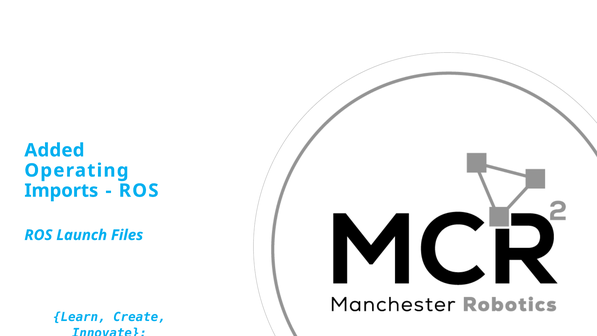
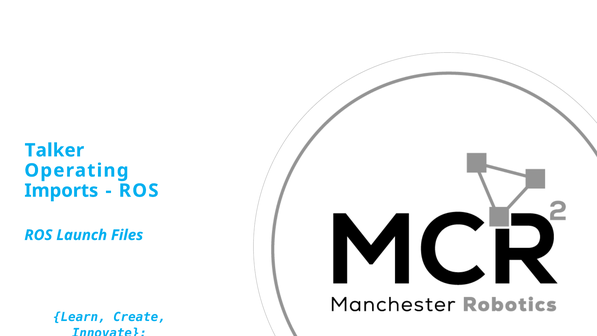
Added: Added -> Talker
